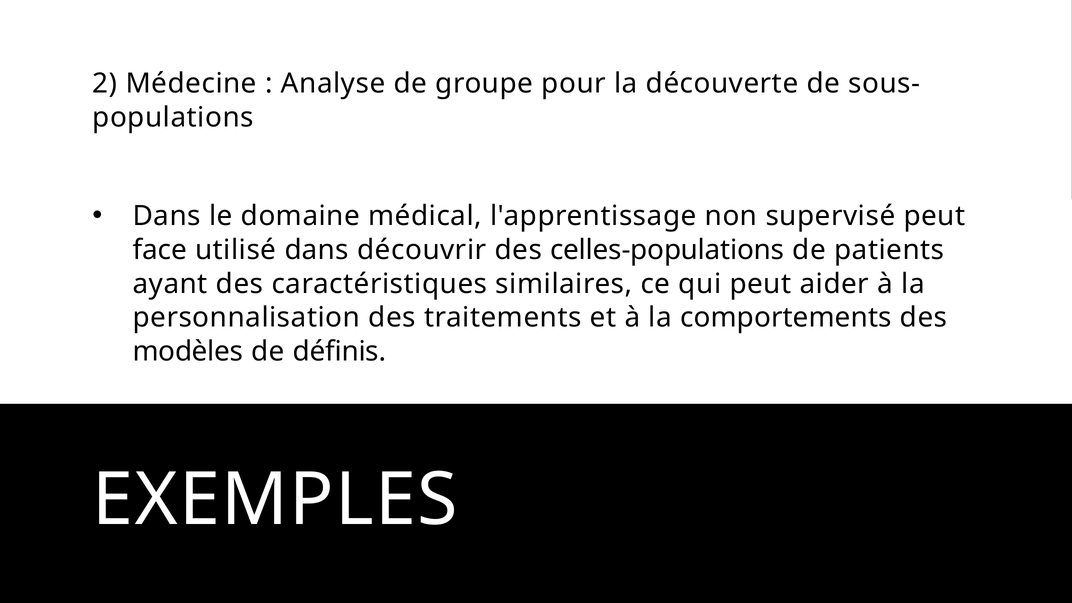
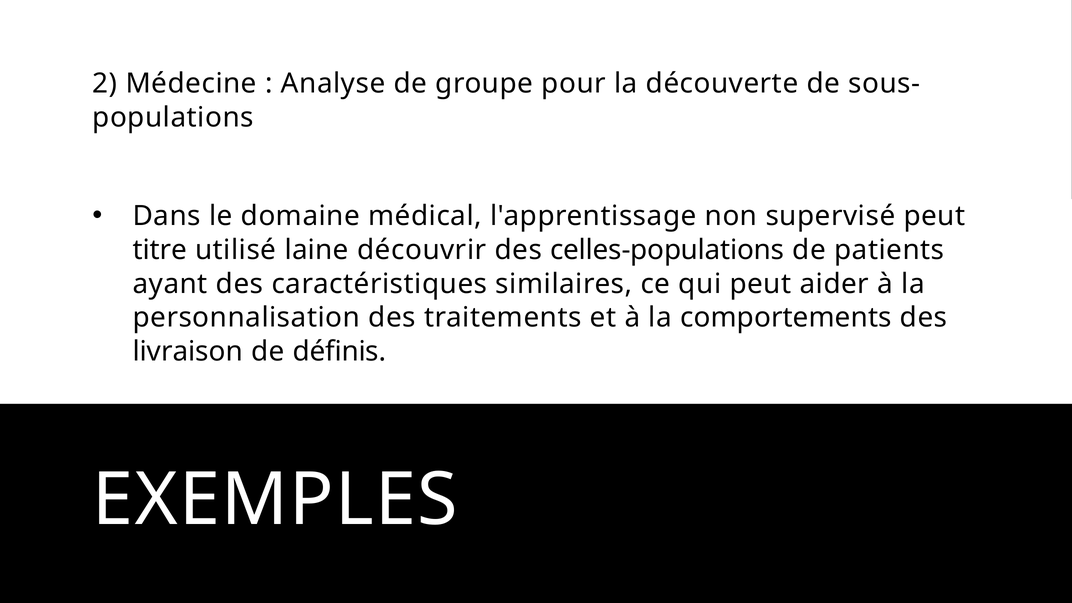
face: face -> titre
utilisé dans: dans -> laine
modèles: modèles -> livraison
